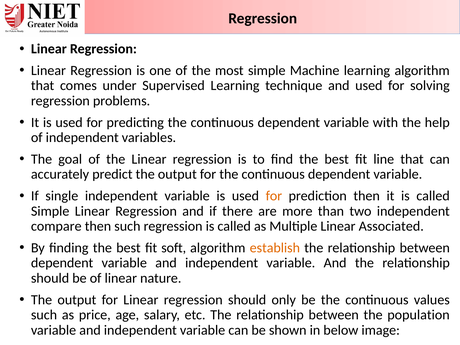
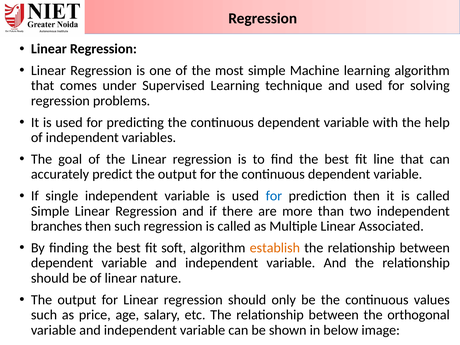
for at (274, 196) colour: orange -> blue
compare: compare -> branches
population: population -> orthogonal
